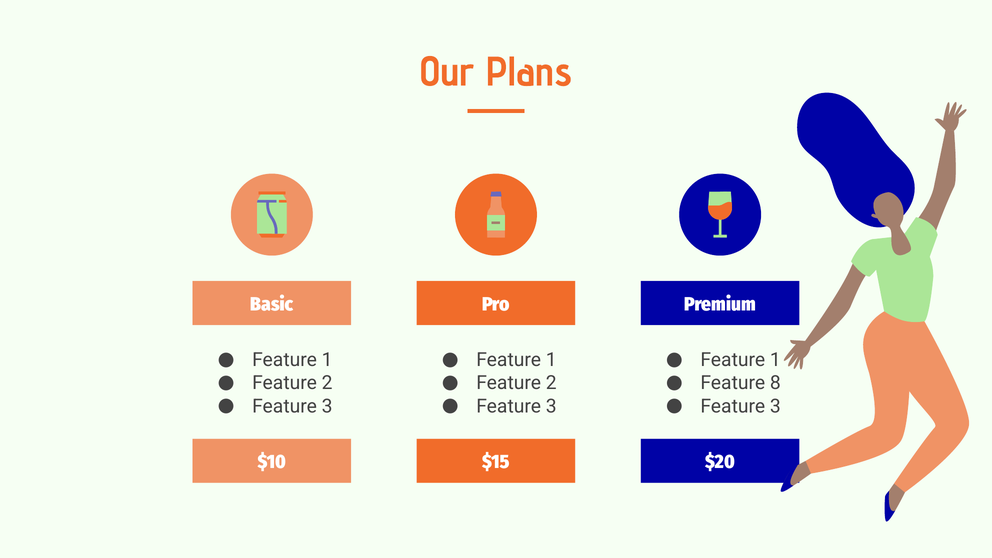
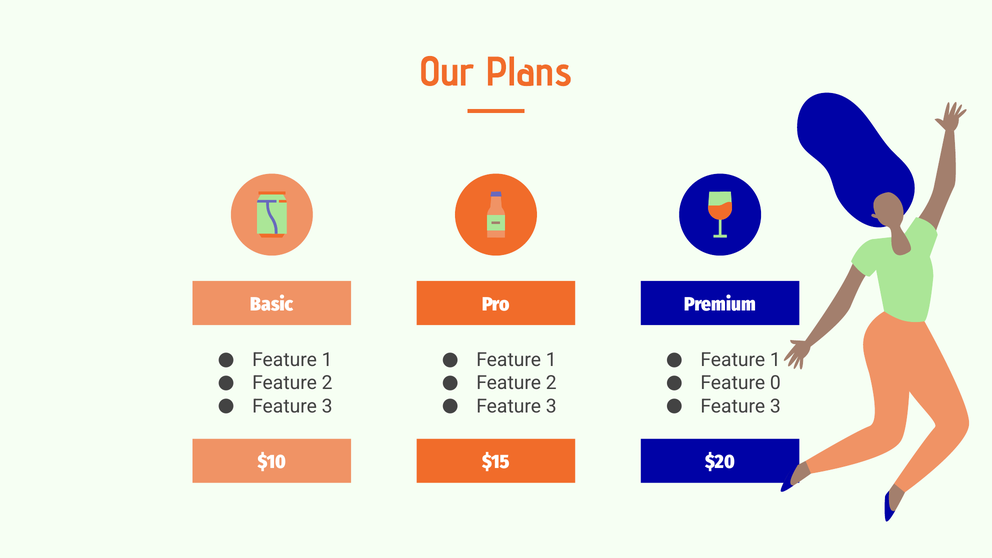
8: 8 -> 0
